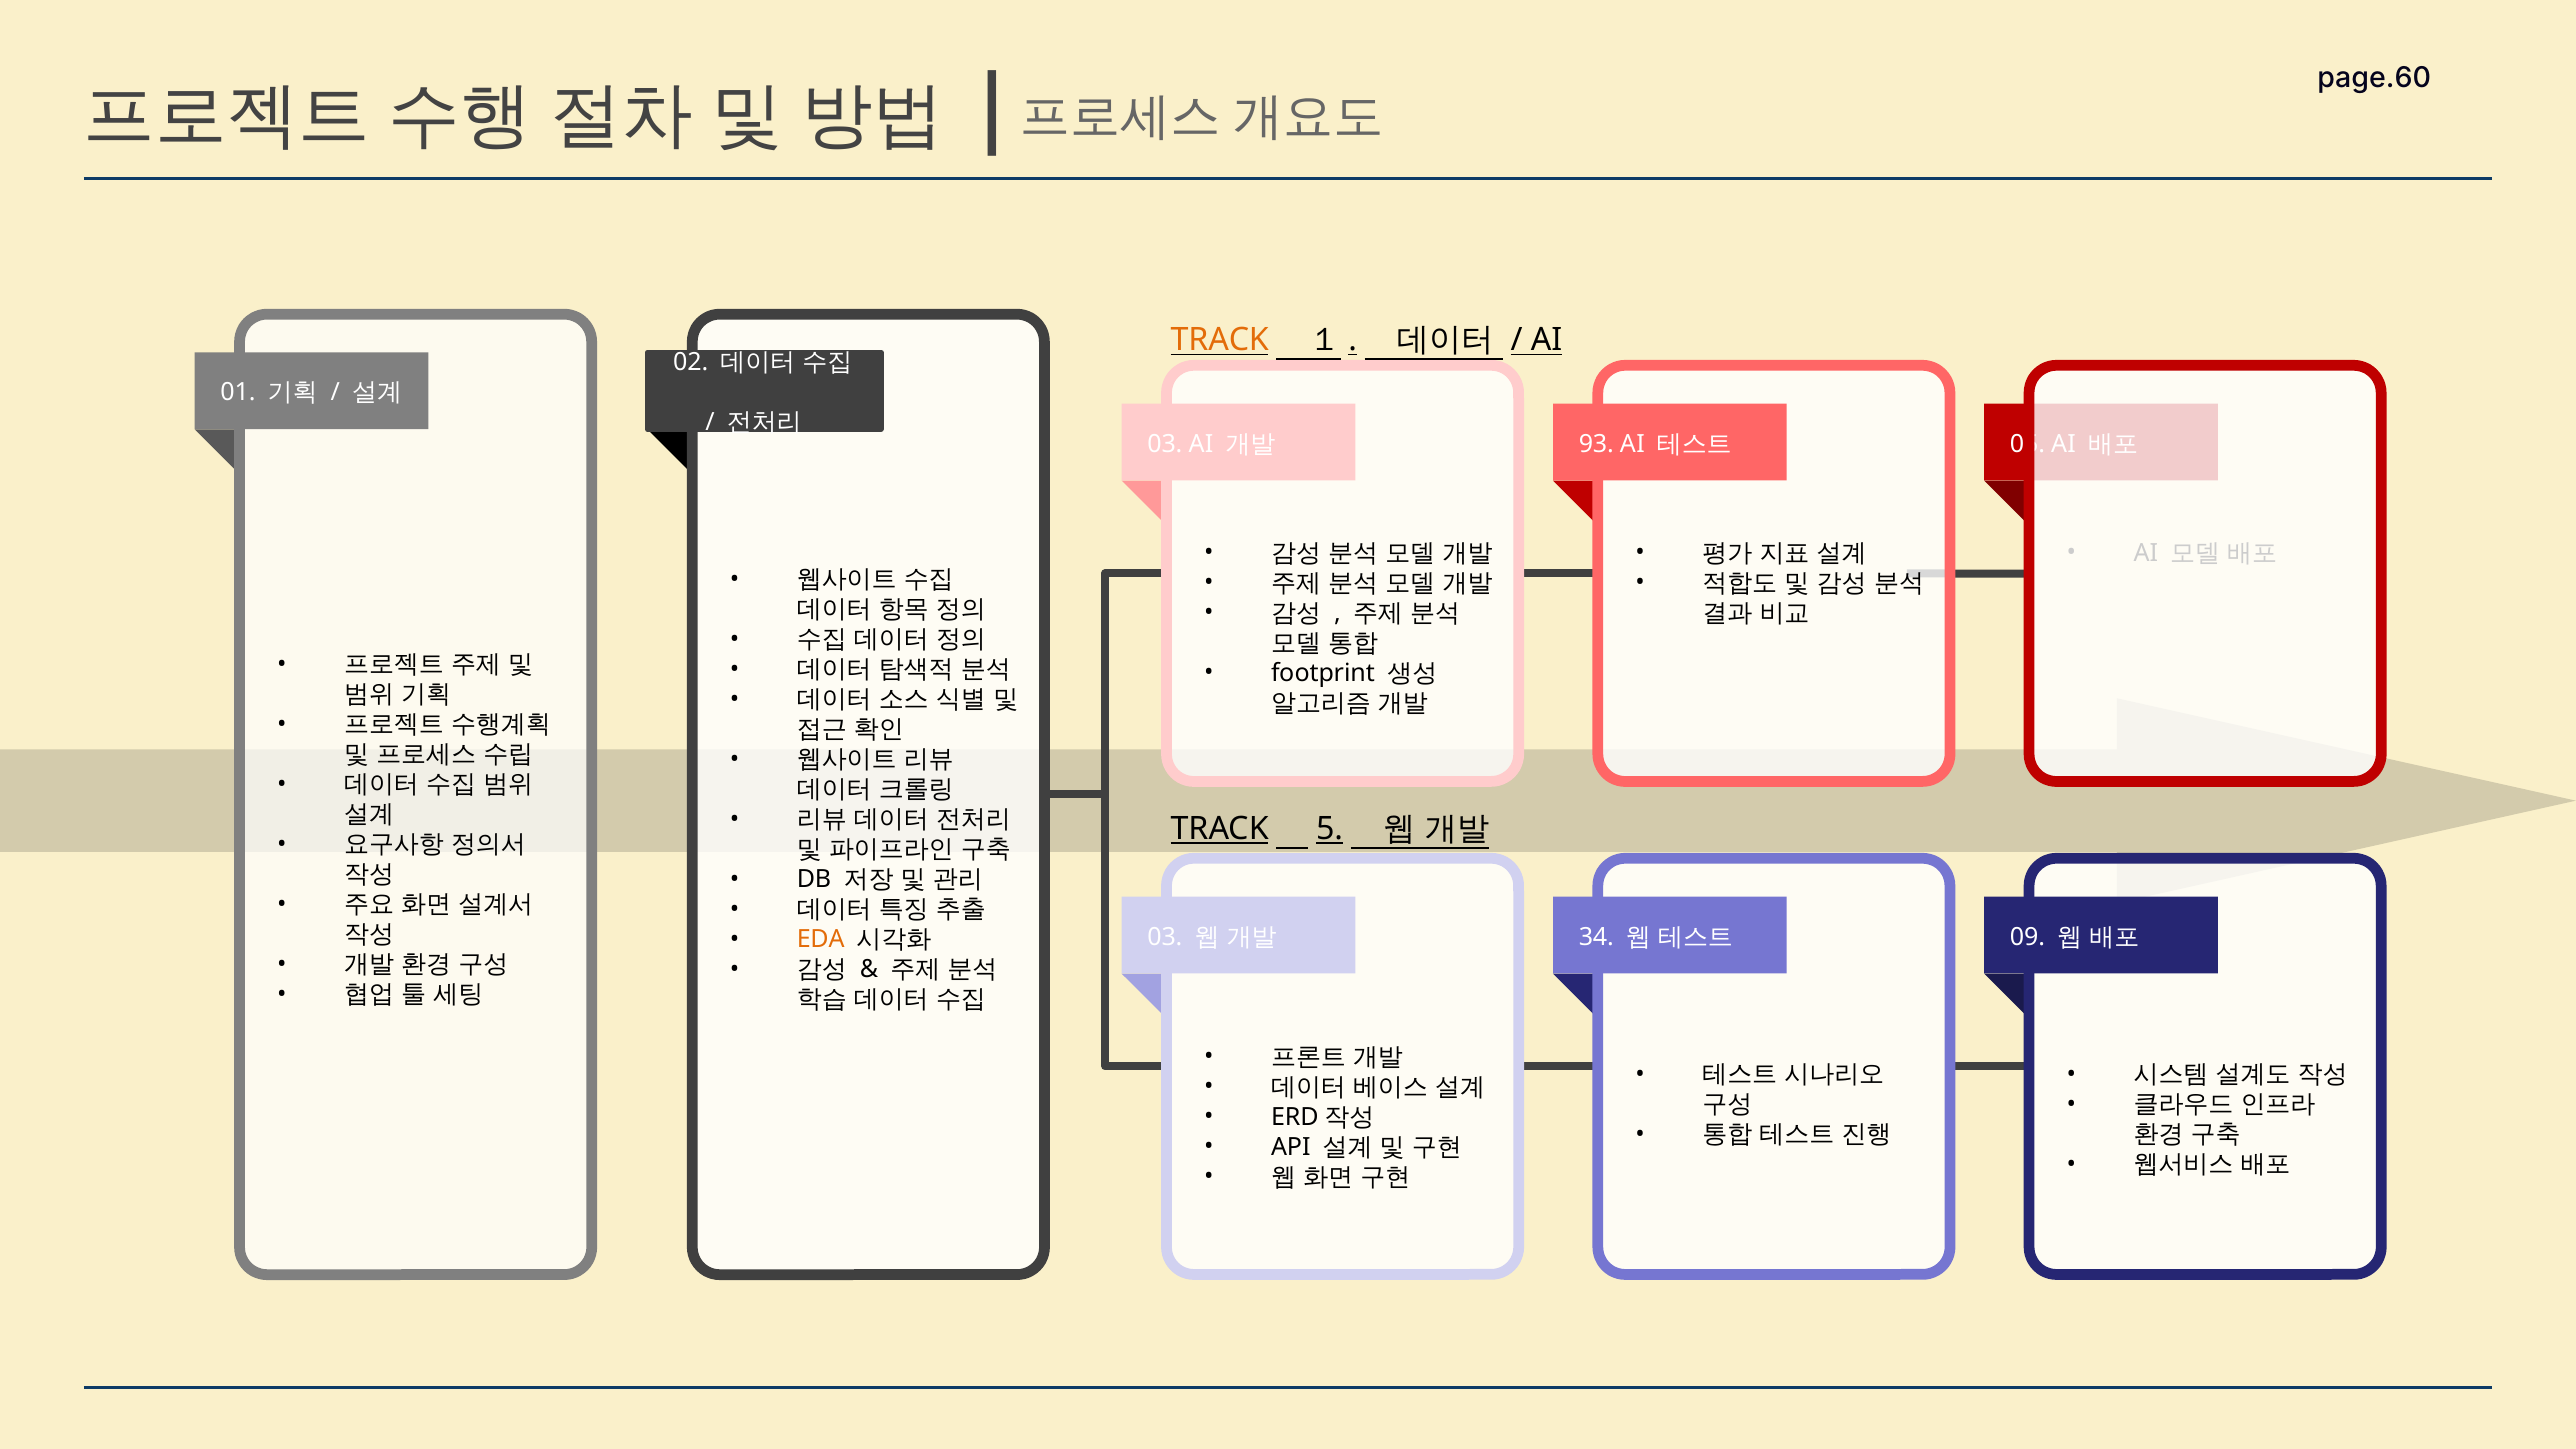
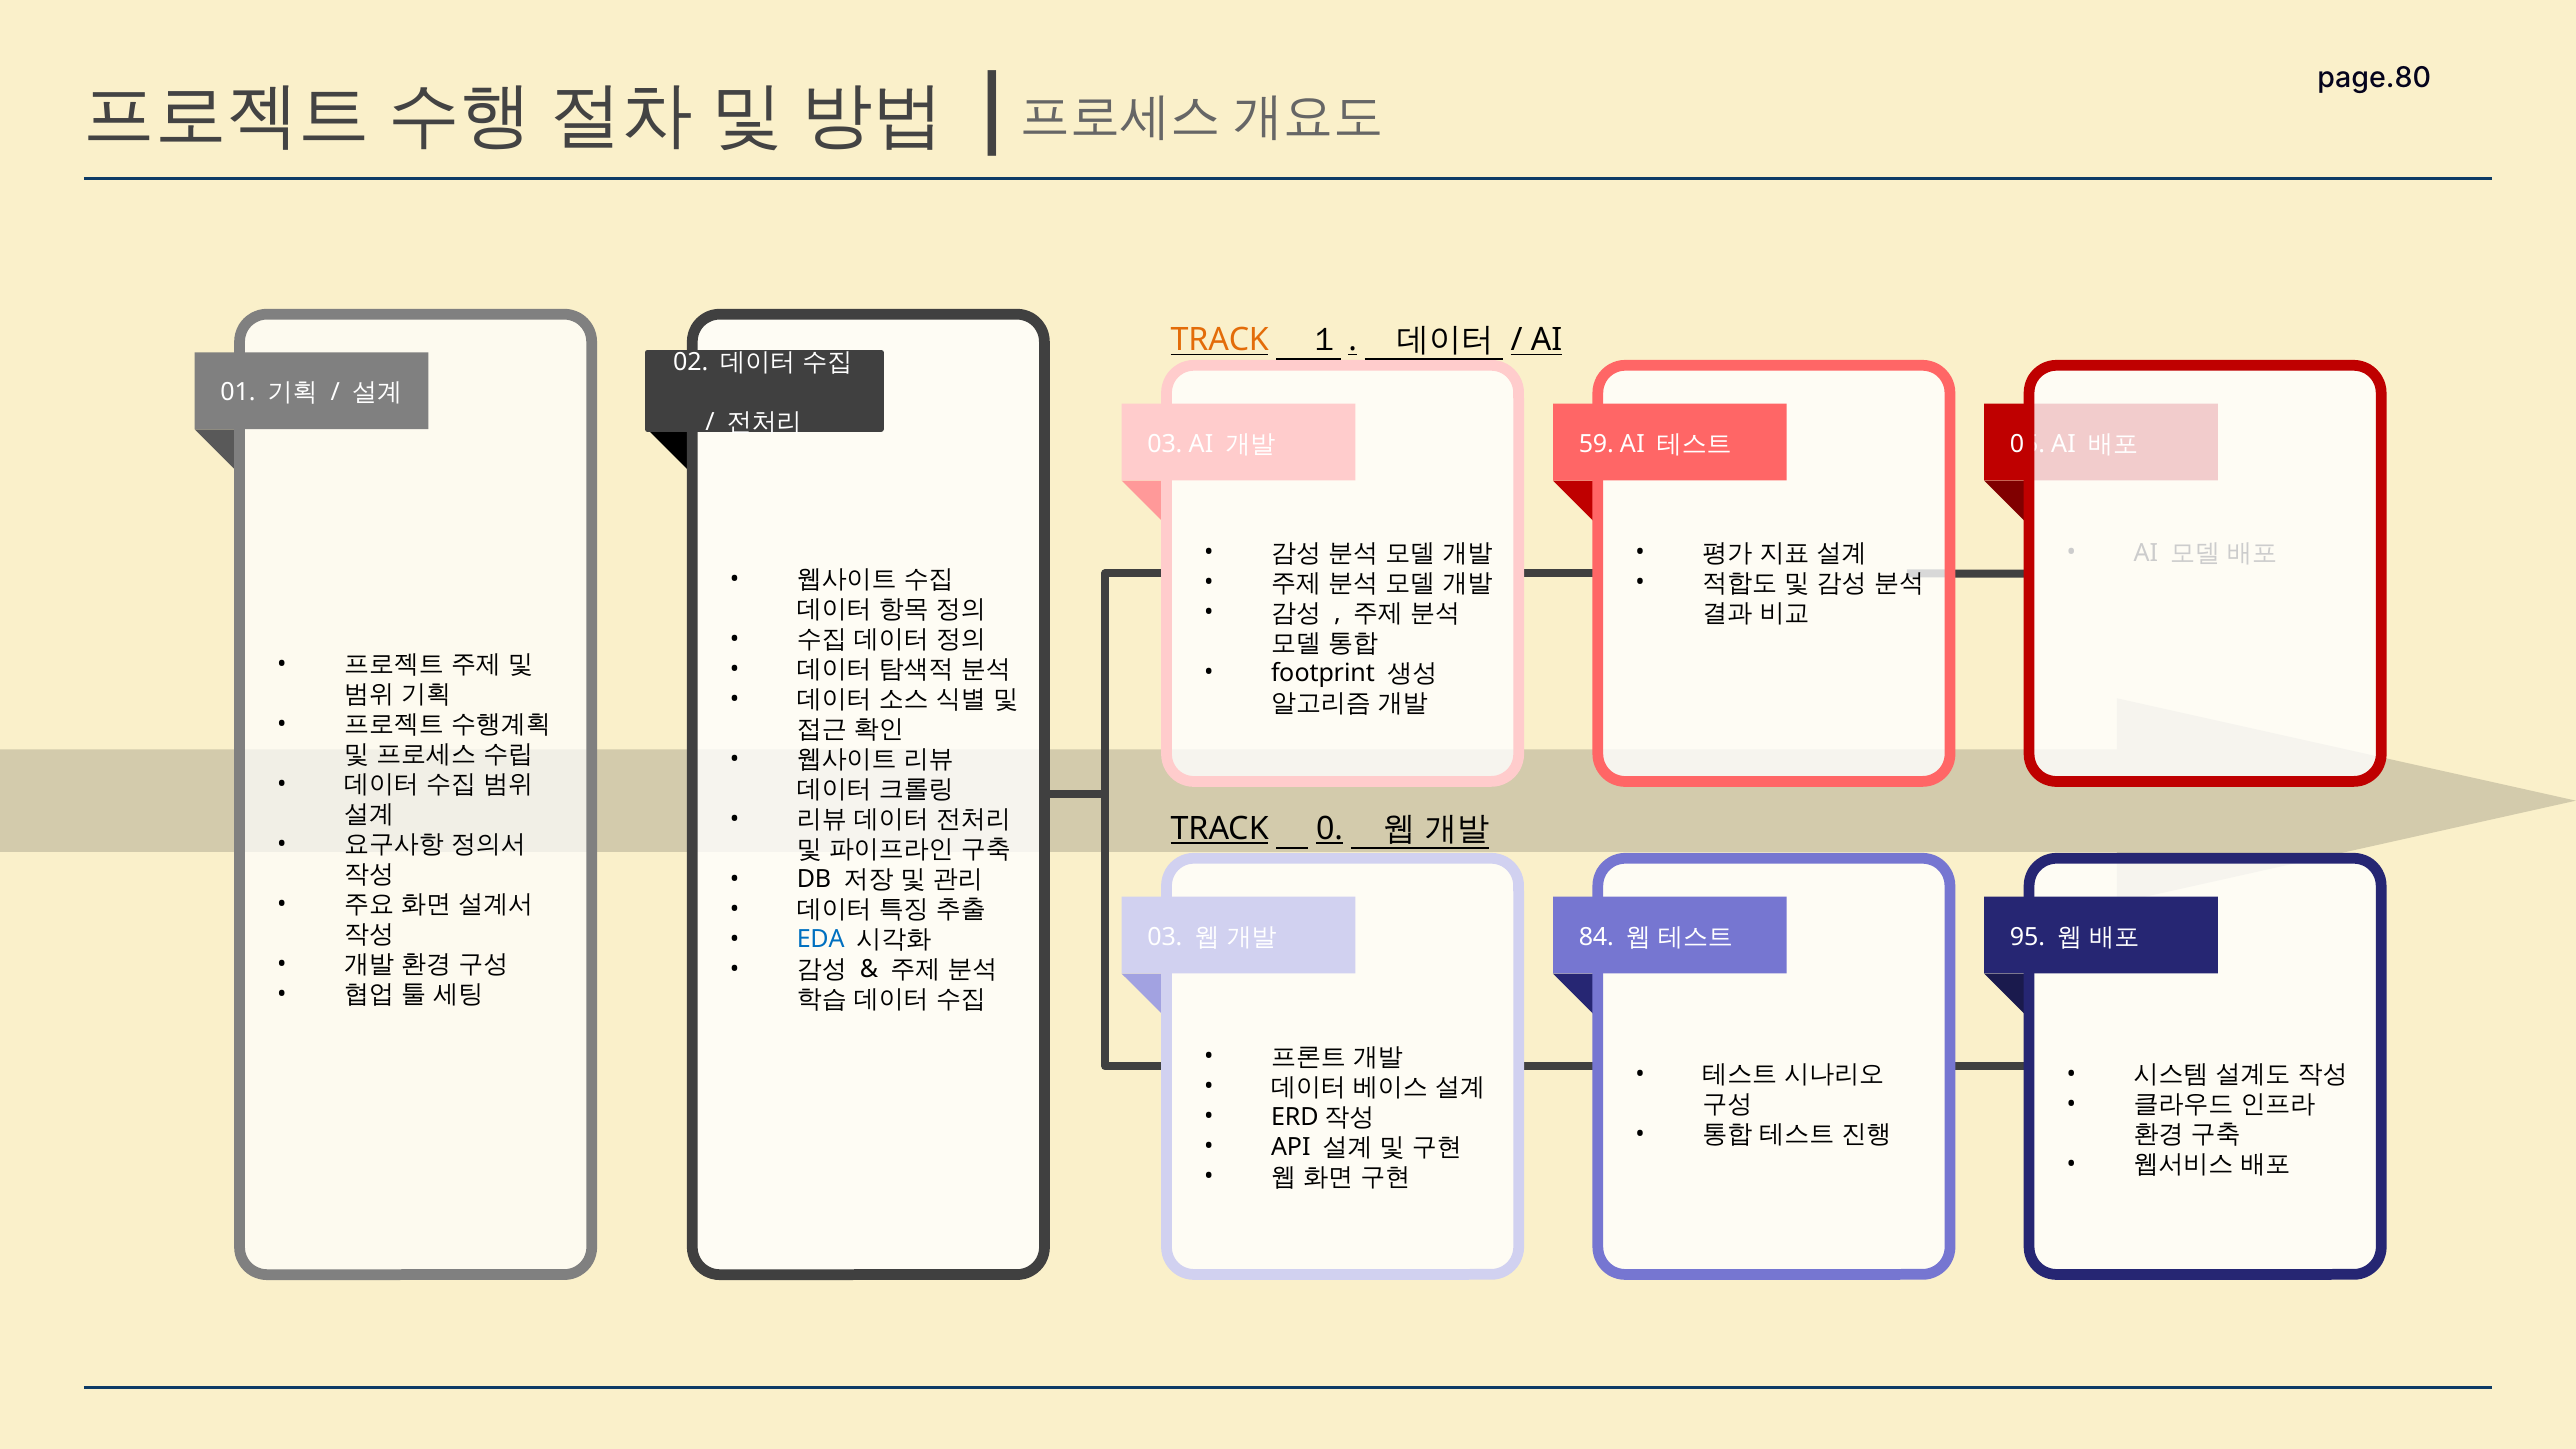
page.60: page.60 -> page.80
93: 93 -> 59
5: 5 -> 0
34: 34 -> 84
09: 09 -> 95
EDA colour: orange -> blue
